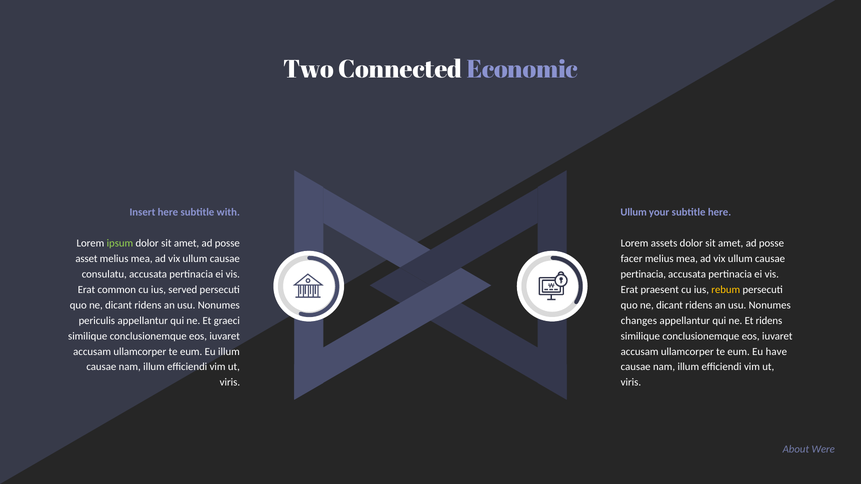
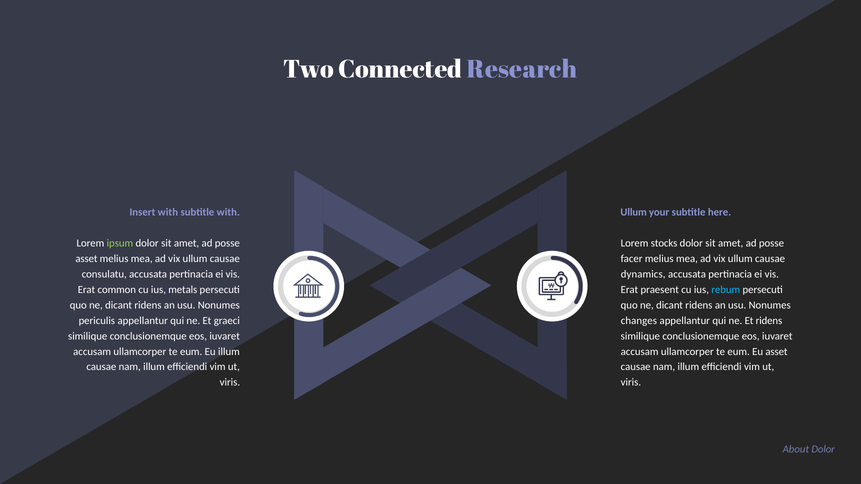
Economic: Economic -> Research
Insert here: here -> with
assets: assets -> stocks
pertinacia at (643, 274): pertinacia -> dynamics
served: served -> metals
rebum colour: yellow -> light blue
Eu have: have -> asset
About Were: Were -> Dolor
